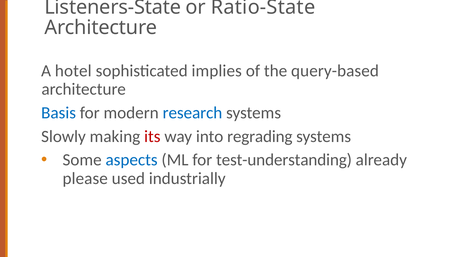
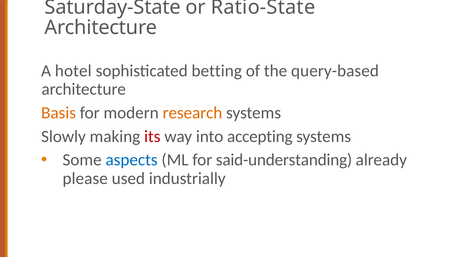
Listeners-State: Listeners-State -> Saturday-State
implies: implies -> betting
Basis colour: blue -> orange
research colour: blue -> orange
regrading: regrading -> accepting
test-understanding: test-understanding -> said-understanding
